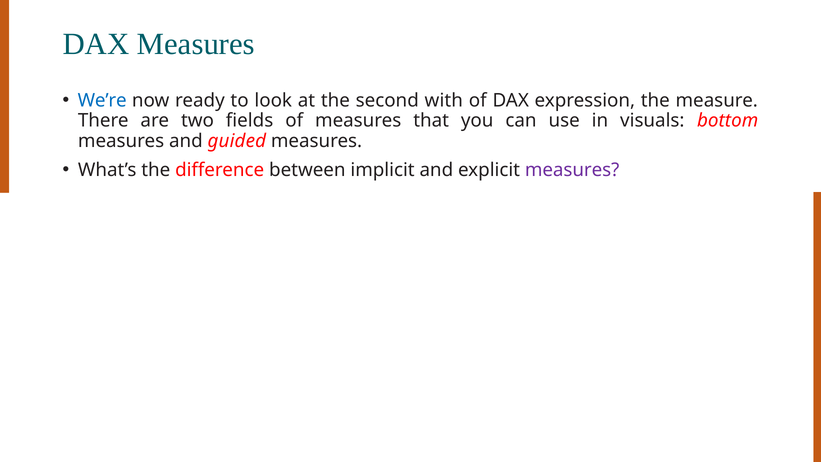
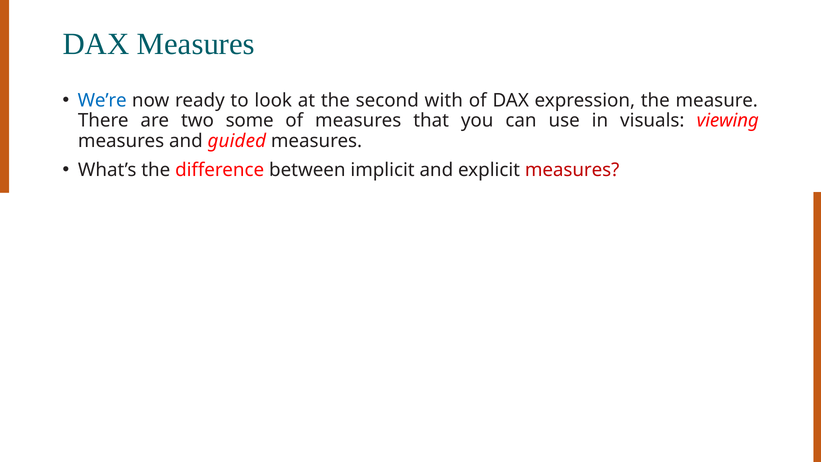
fields: fields -> some
bottom: bottom -> viewing
measures at (572, 170) colour: purple -> red
